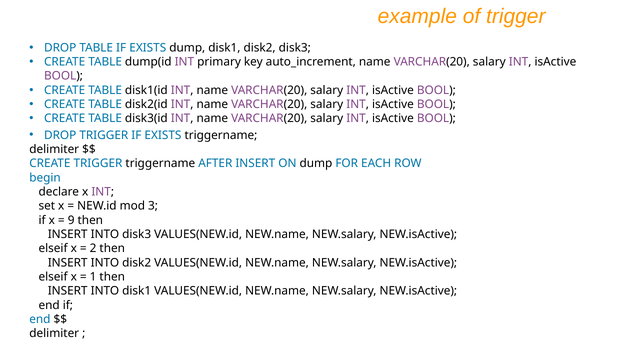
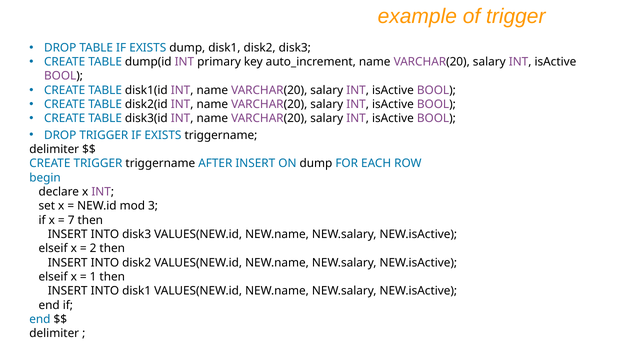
9: 9 -> 7
